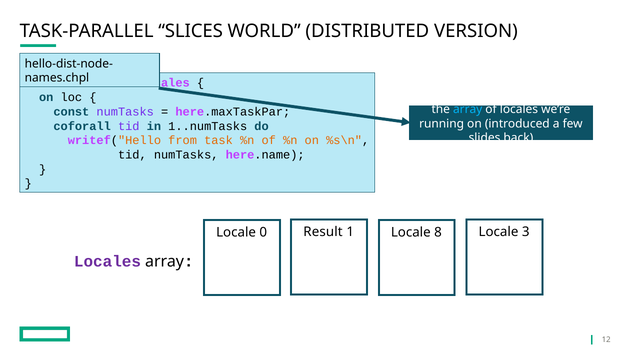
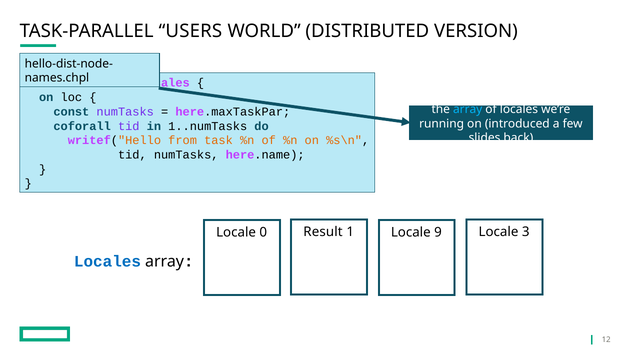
SLICES: SLICES -> USERS
8: 8 -> 9
Locales at (107, 262) colour: purple -> blue
